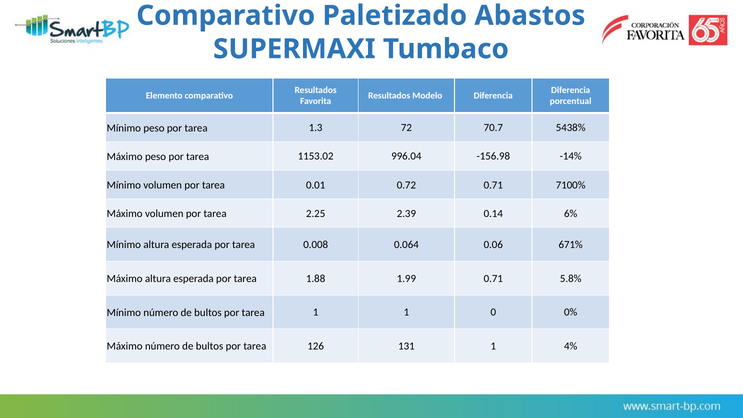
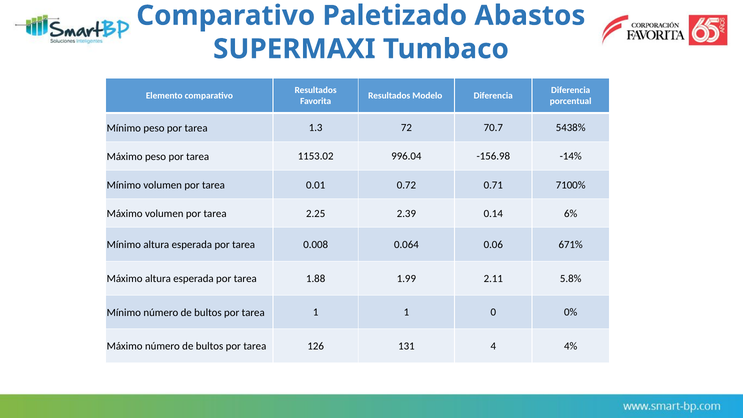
1.99 0.71: 0.71 -> 2.11
131 1: 1 -> 4
